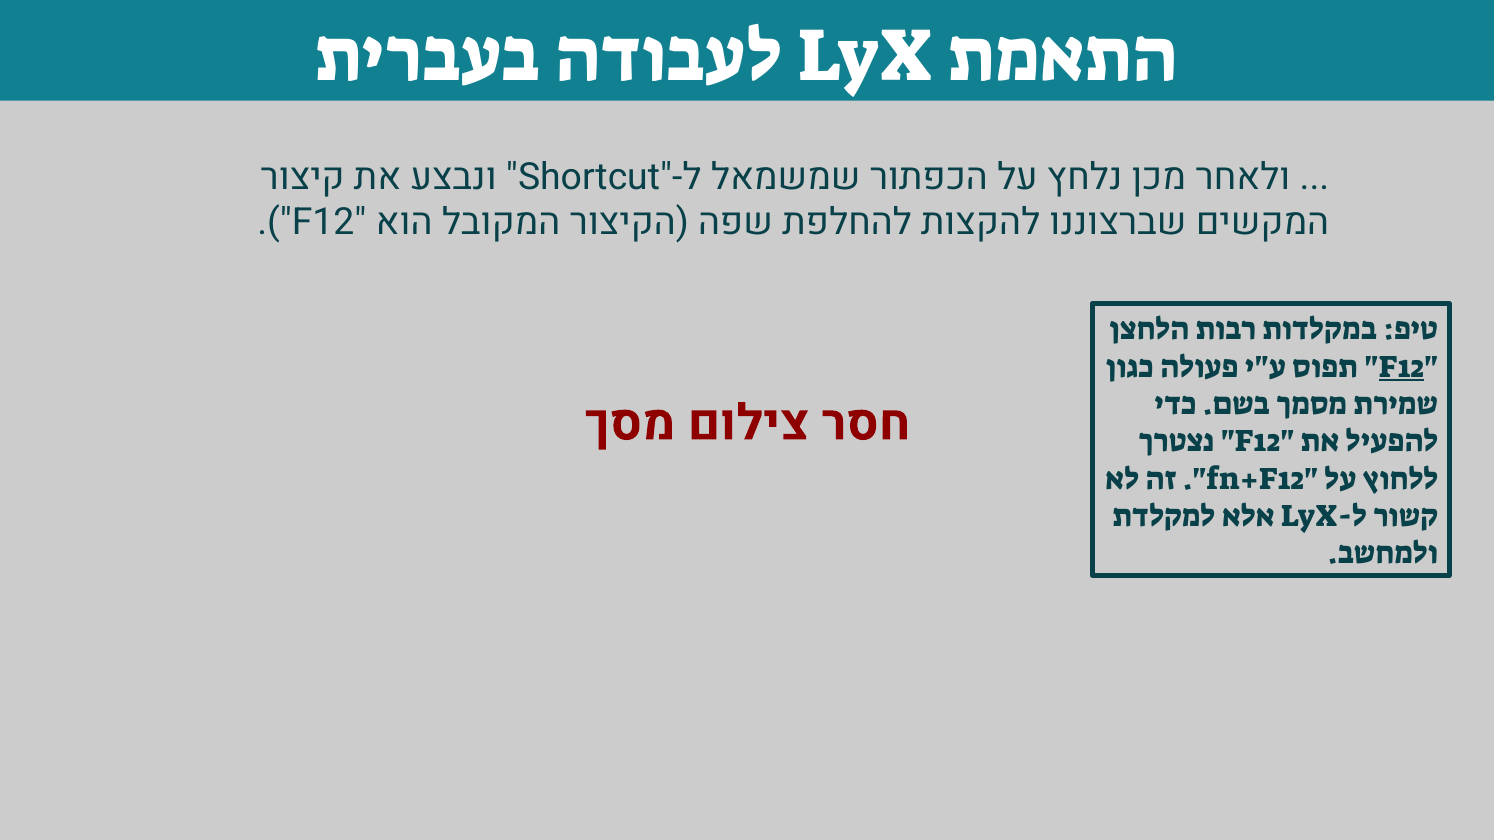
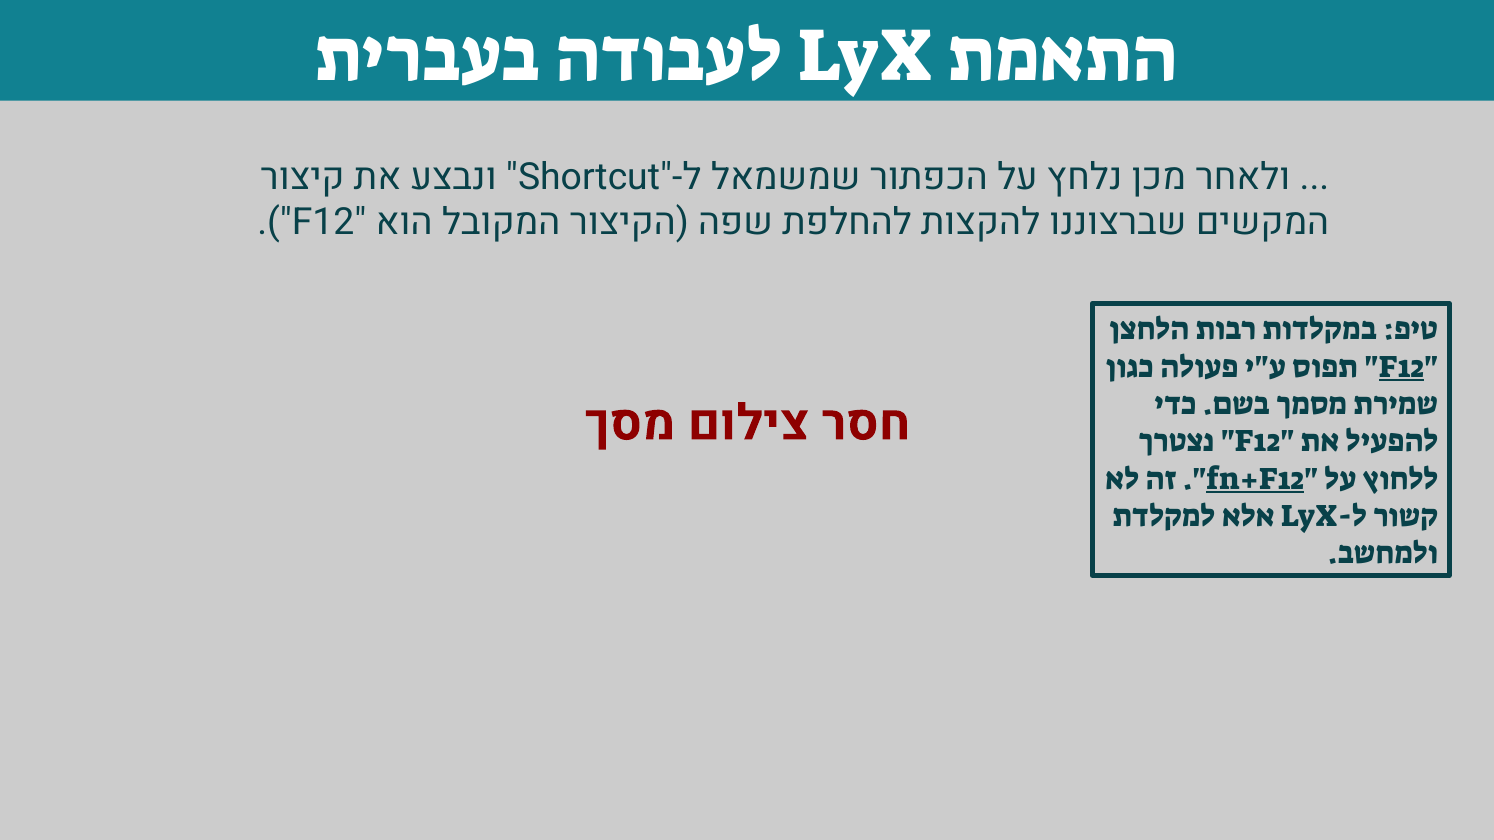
fn+F12 underline: none -> present
